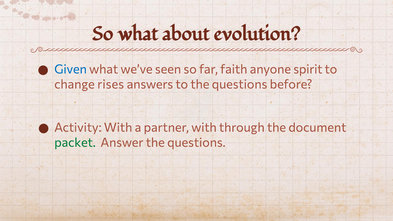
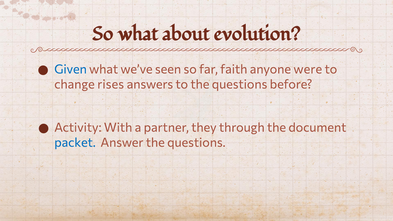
spirit: spirit -> were
partner with: with -> they
packet colour: green -> blue
